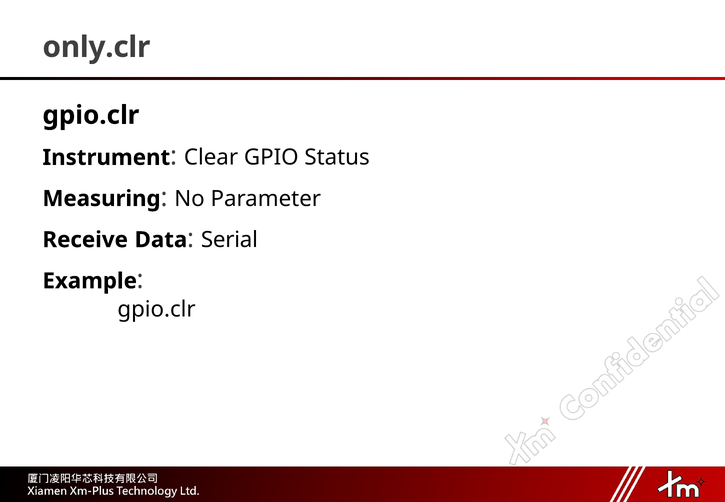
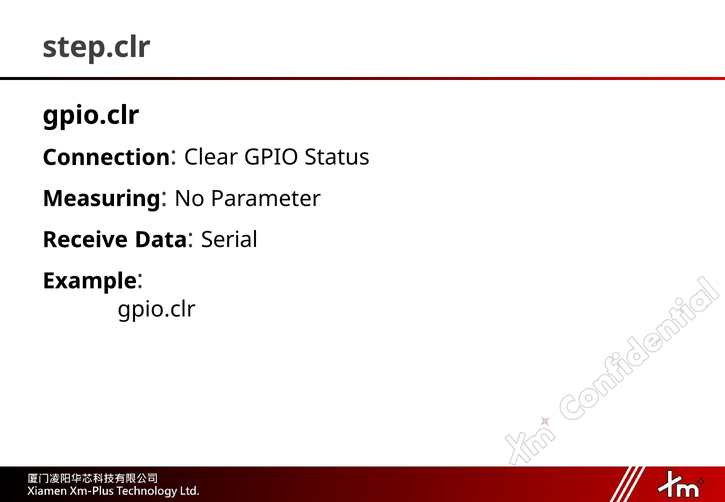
only.clr: only.clr -> step.clr
Instrument: Instrument -> Connection
